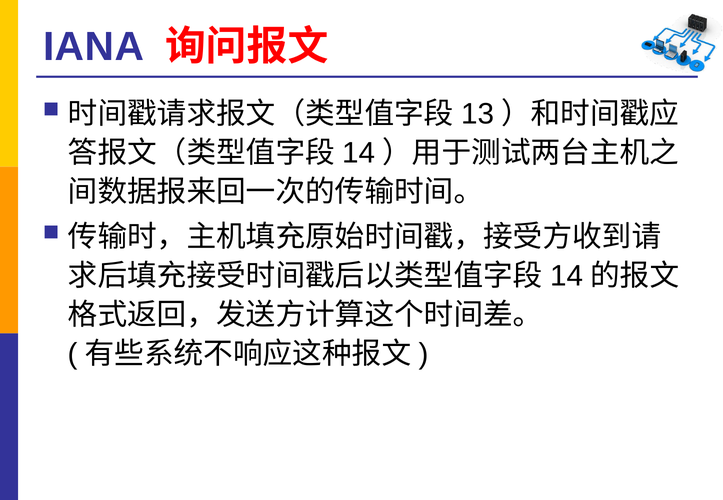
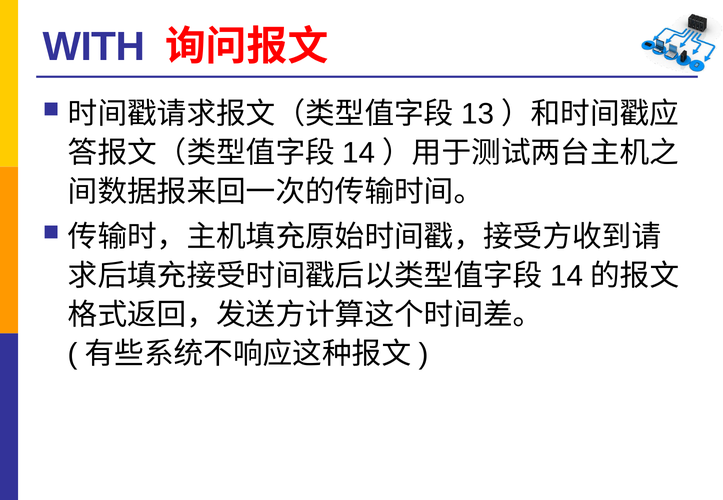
IANA: IANA -> WITH
